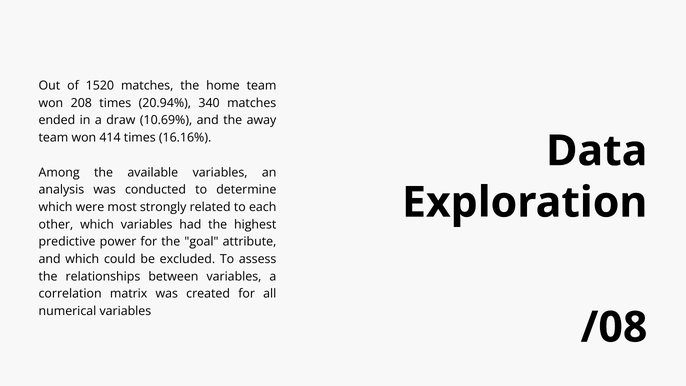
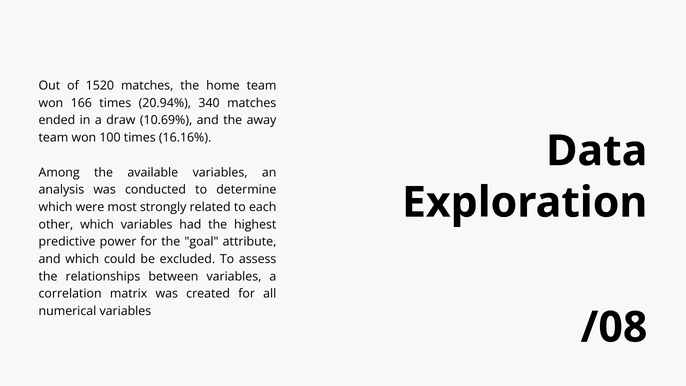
208: 208 -> 166
414: 414 -> 100
